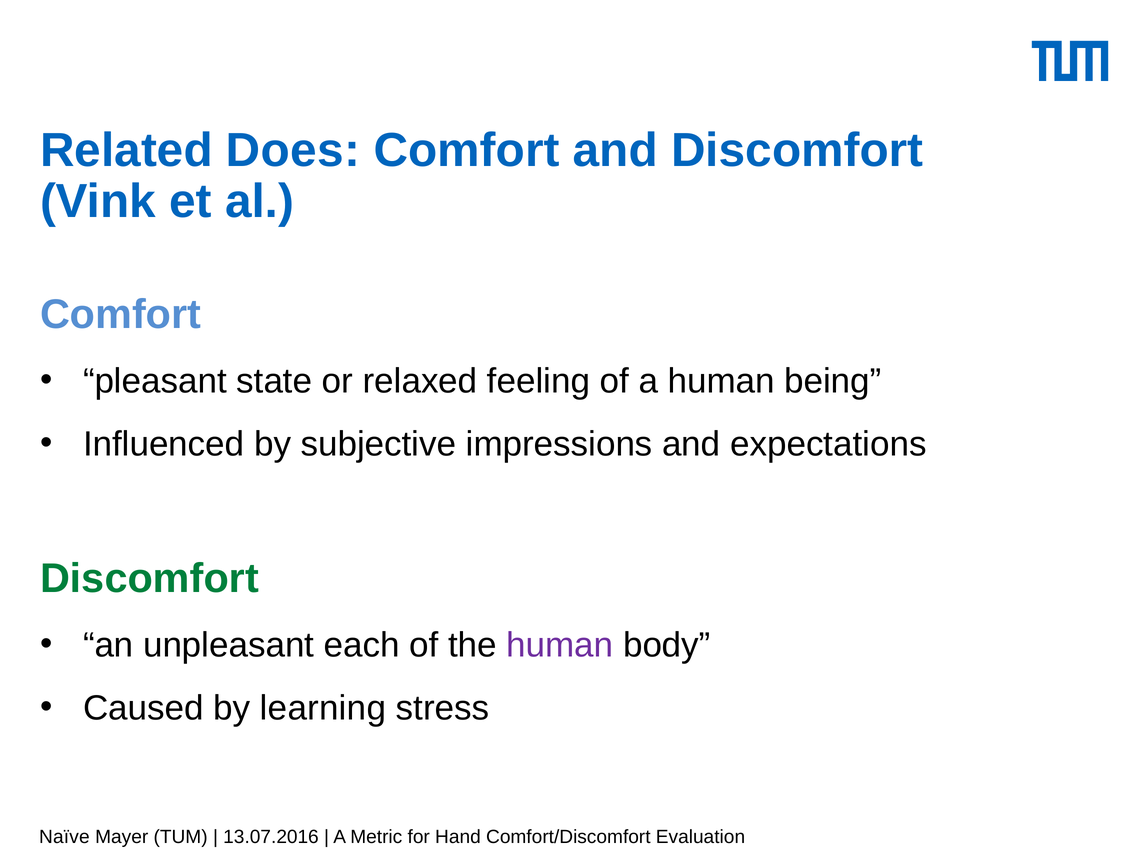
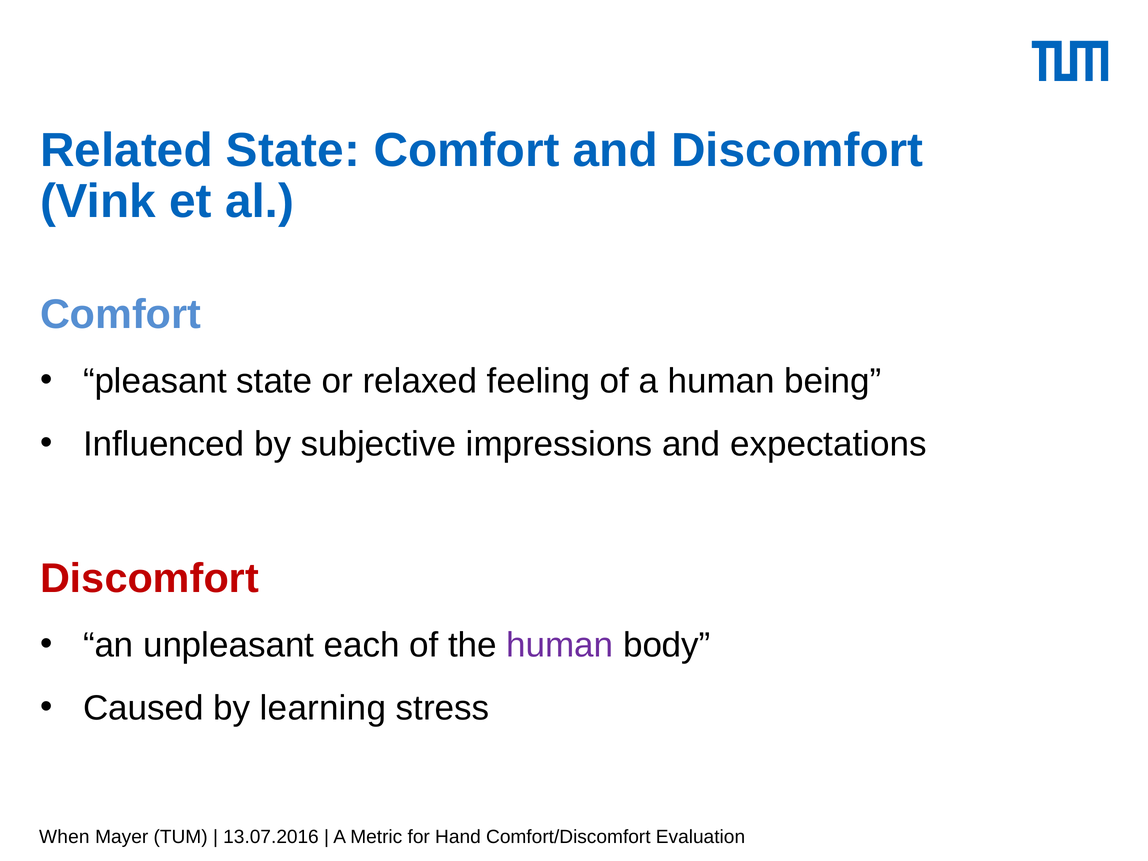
Related Does: Does -> State
Discomfort at (149, 579) colour: green -> red
Naïve: Naïve -> When
